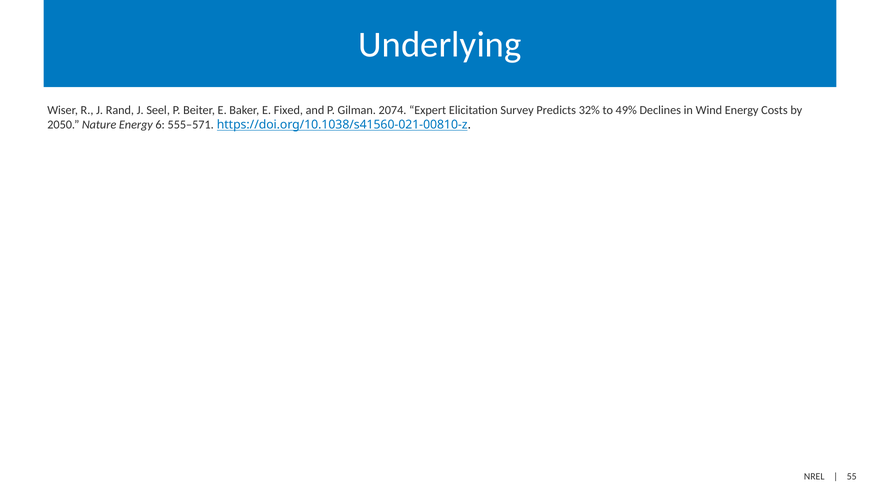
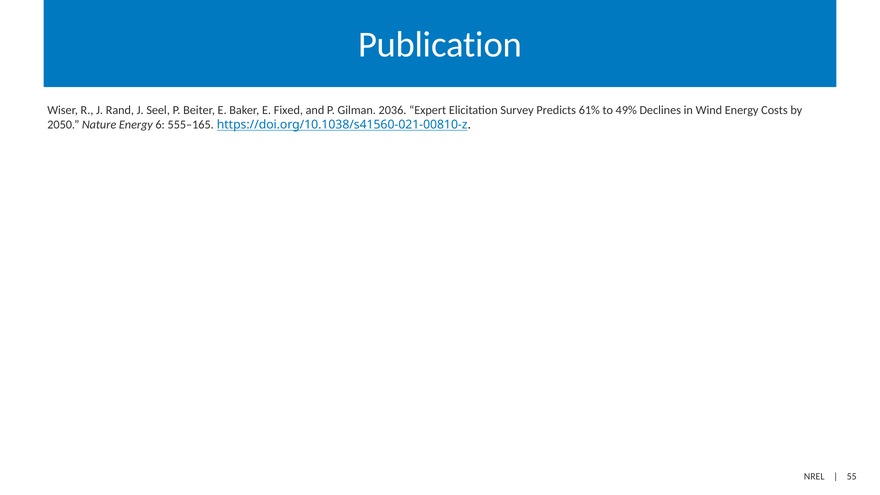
Underlying: Underlying -> Publication
2074: 2074 -> 2036
32%: 32% -> 61%
555–571: 555–571 -> 555–165
